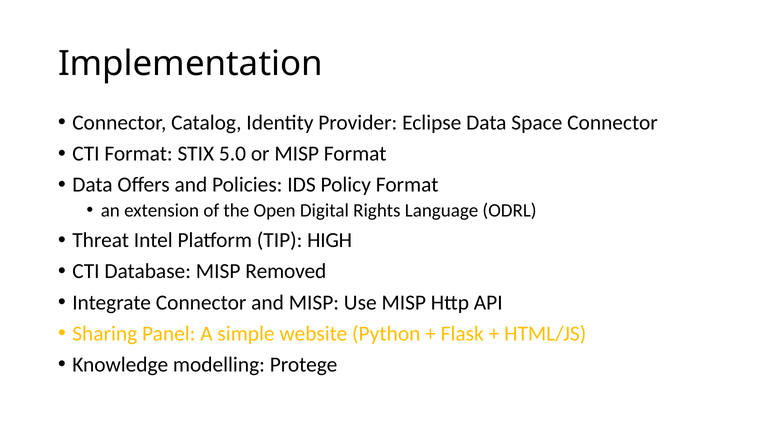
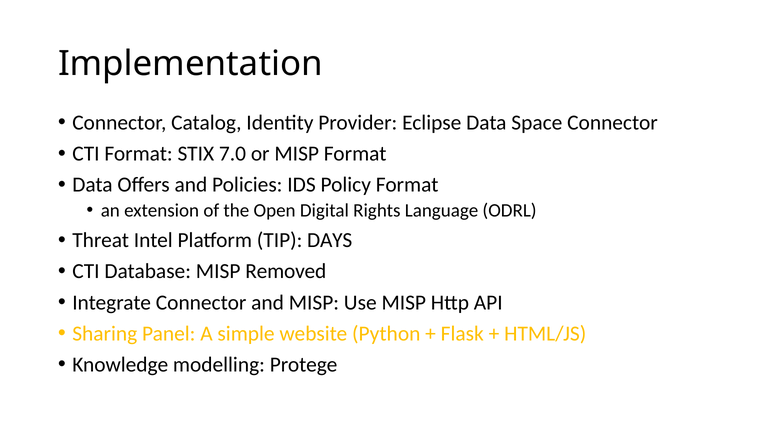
5.0: 5.0 -> 7.0
HIGH: HIGH -> DAYS
